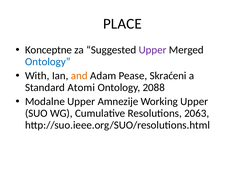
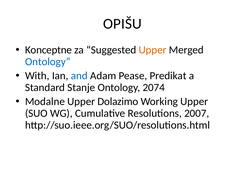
PLACE: PLACE -> OPIŠU
Upper at (153, 50) colour: purple -> orange
and colour: orange -> blue
Skraćeni: Skraćeni -> Predikat
Atomi: Atomi -> Stanje
2088: 2088 -> 2074
Amnezije: Amnezije -> Dolazimo
2063: 2063 -> 2007
